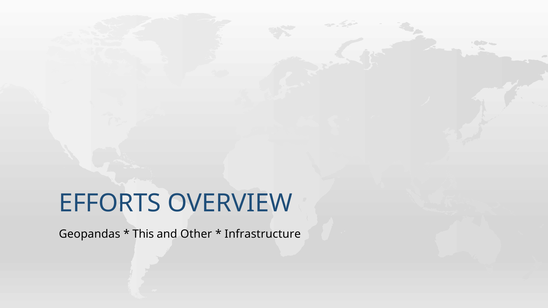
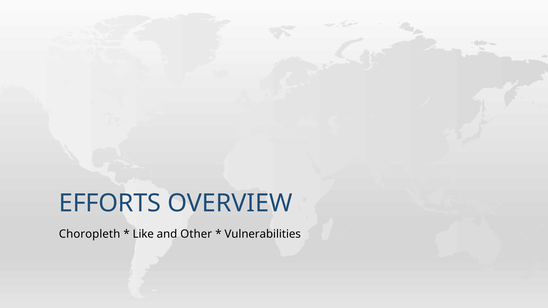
Geopandas: Geopandas -> Choropleth
This: This -> Like
Infrastructure: Infrastructure -> Vulnerabilities
